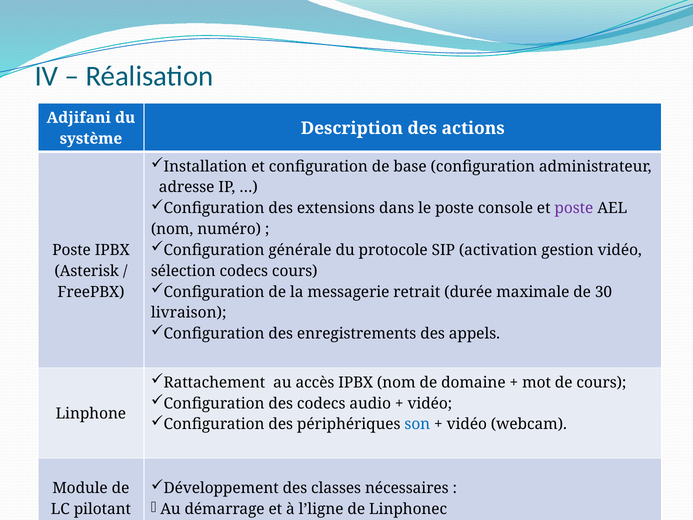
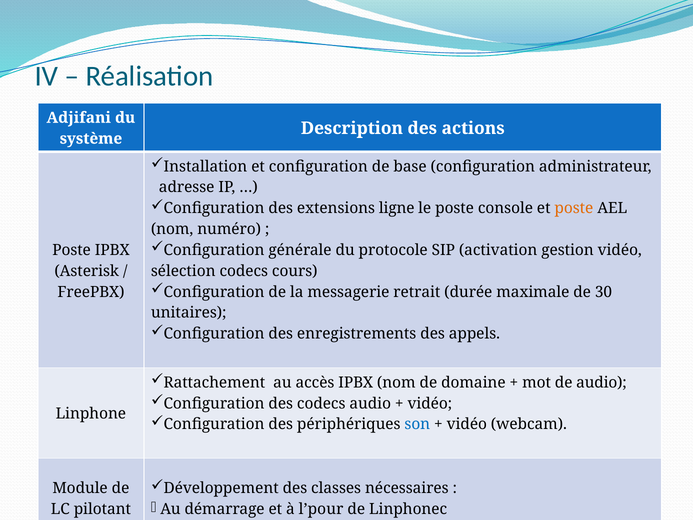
dans: dans -> ligne
poste at (574, 208) colour: purple -> orange
livraison: livraison -> unitaires
de cours: cours -> audio
l’ligne: l’ligne -> l’pour
